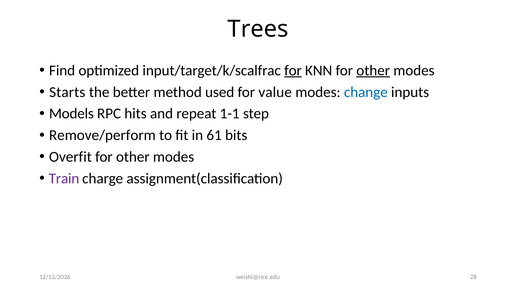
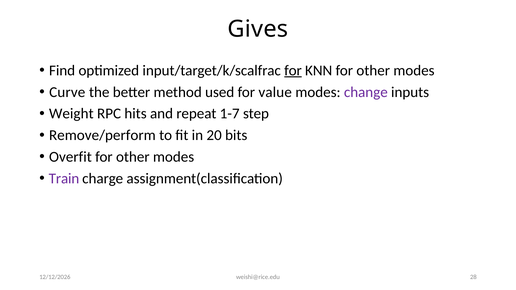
Trees: Trees -> Gives
other at (373, 71) underline: present -> none
Starts: Starts -> Curve
change colour: blue -> purple
Models: Models -> Weight
1-1: 1-1 -> 1-7
61: 61 -> 20
